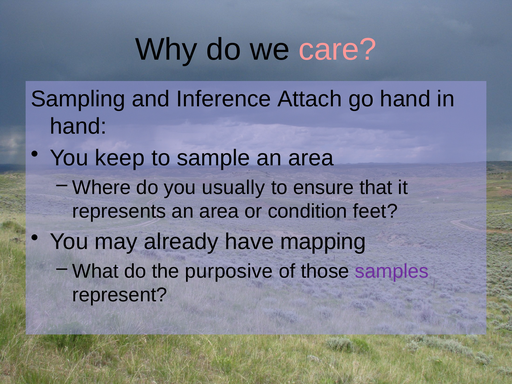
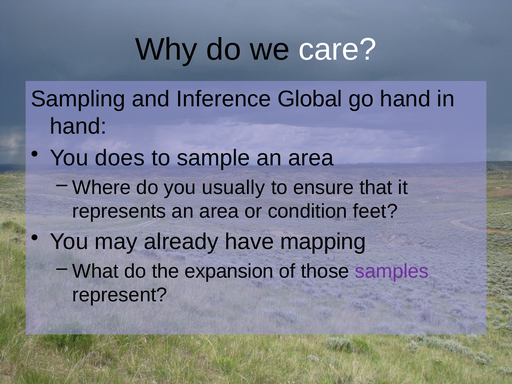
care colour: pink -> white
Attach: Attach -> Global
keep: keep -> does
purposive: purposive -> expansion
